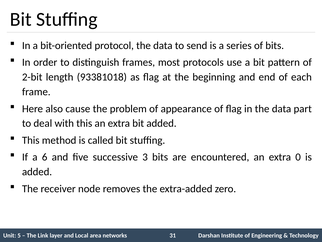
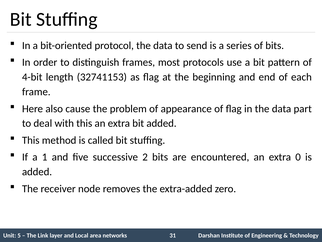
2-bit: 2-bit -> 4-bit
93381018: 93381018 -> 32741153
6: 6 -> 1
3: 3 -> 2
